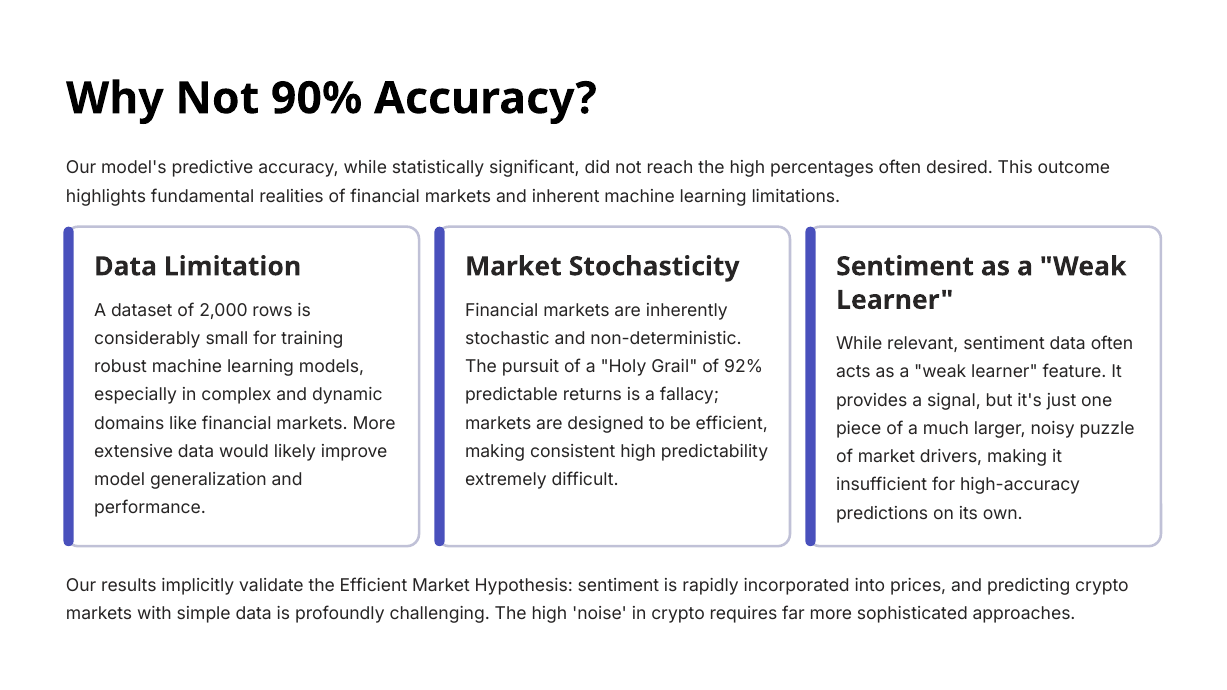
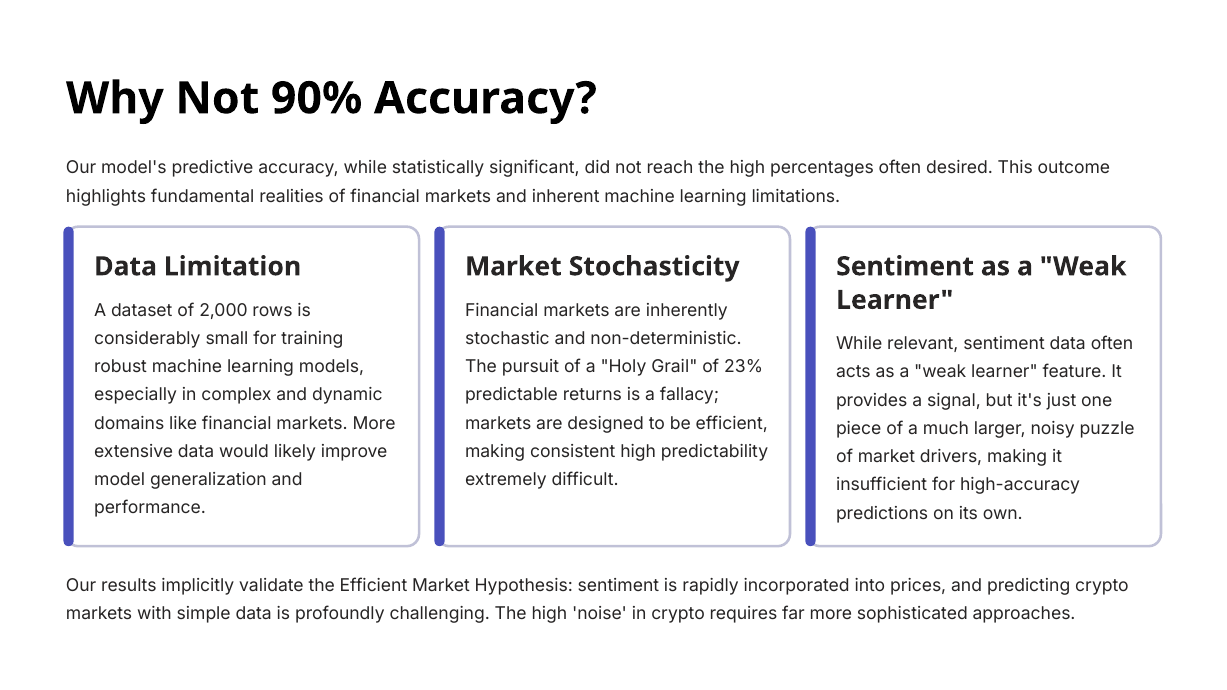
92%: 92% -> 23%
